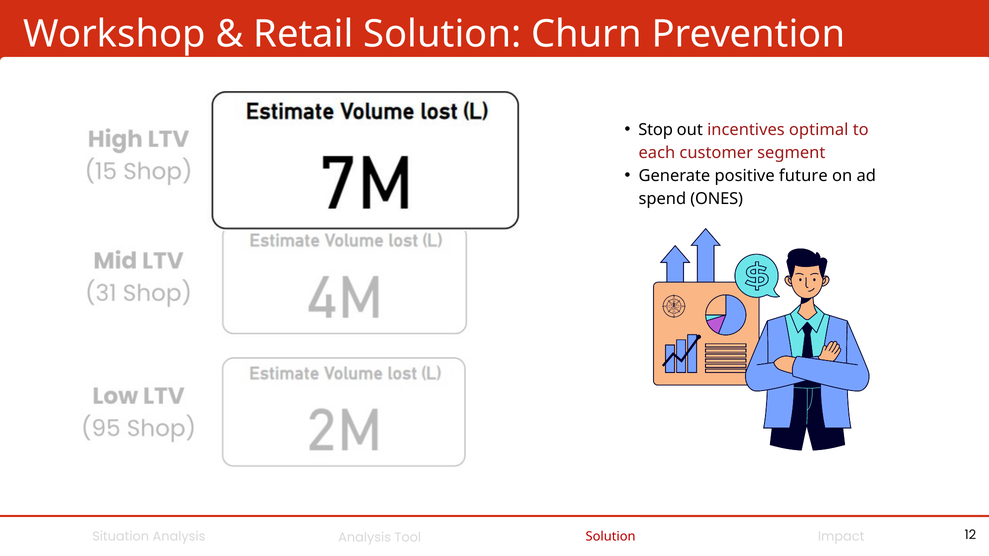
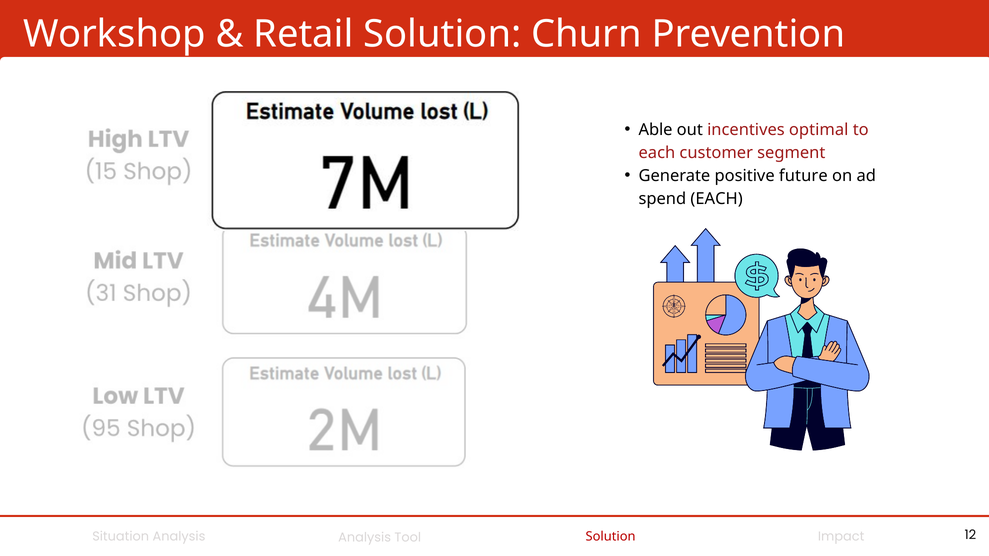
Stop: Stop -> Able
spend ONES: ONES -> EACH
